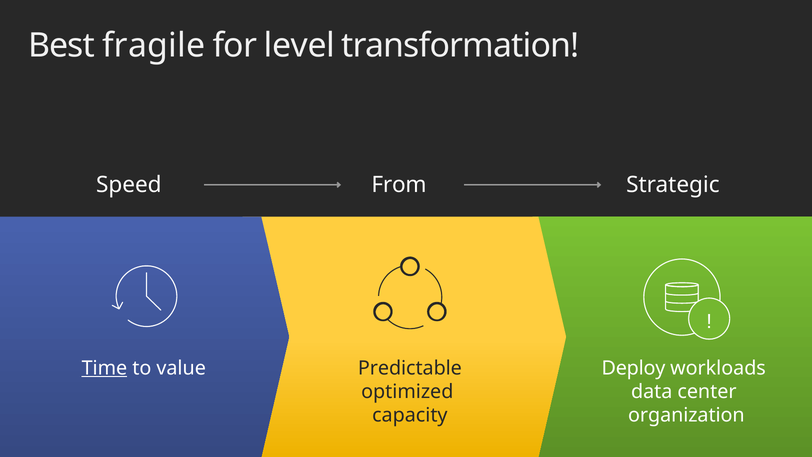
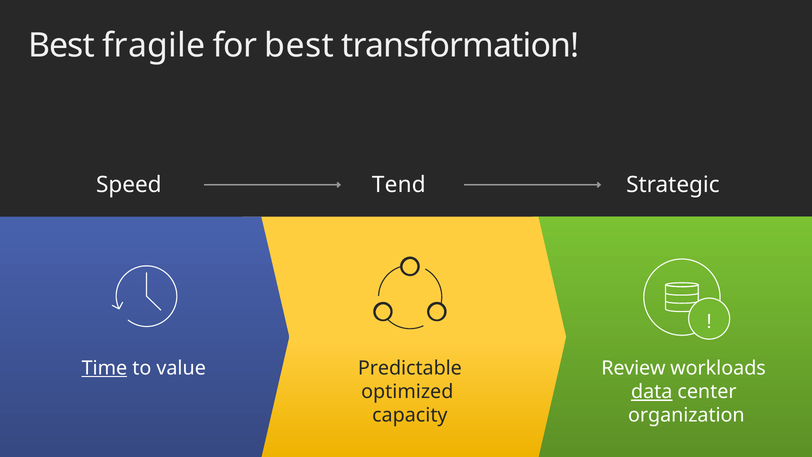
for level: level -> best
From: From -> Tend
Deploy: Deploy -> Review
data underline: none -> present
